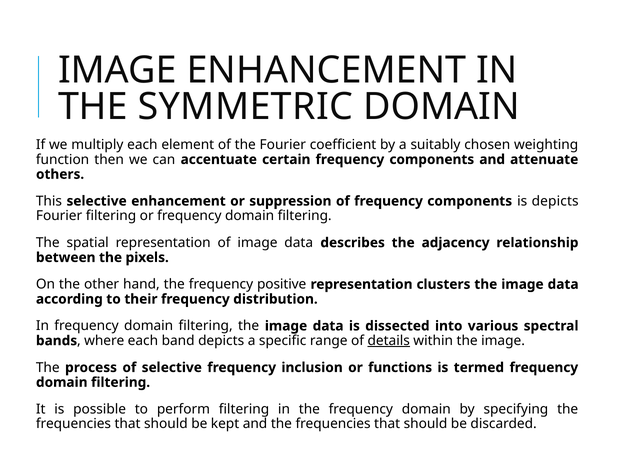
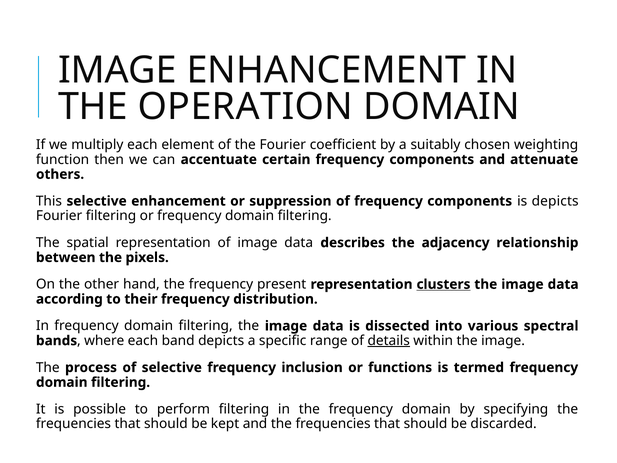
SYMMETRIC: SYMMETRIC -> OPERATION
positive: positive -> present
clusters underline: none -> present
